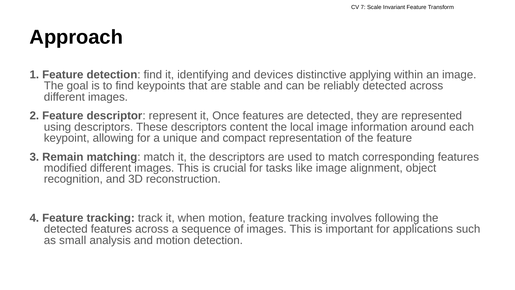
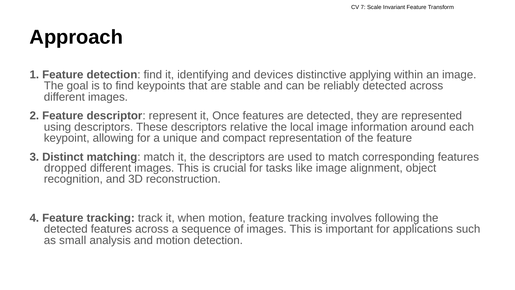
content: content -> relative
Remain: Remain -> Distinct
modified: modified -> dropped
